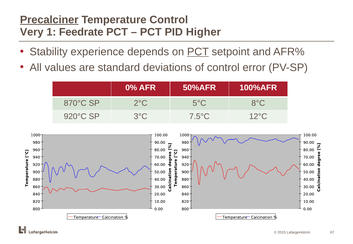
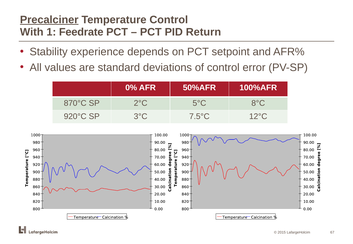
Very: Very -> With
Higher: Higher -> Return
PCT at (198, 52) underline: present -> none
